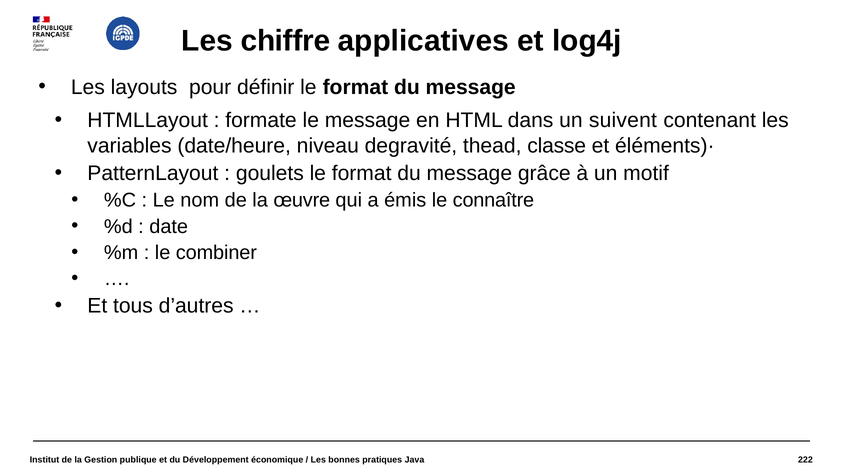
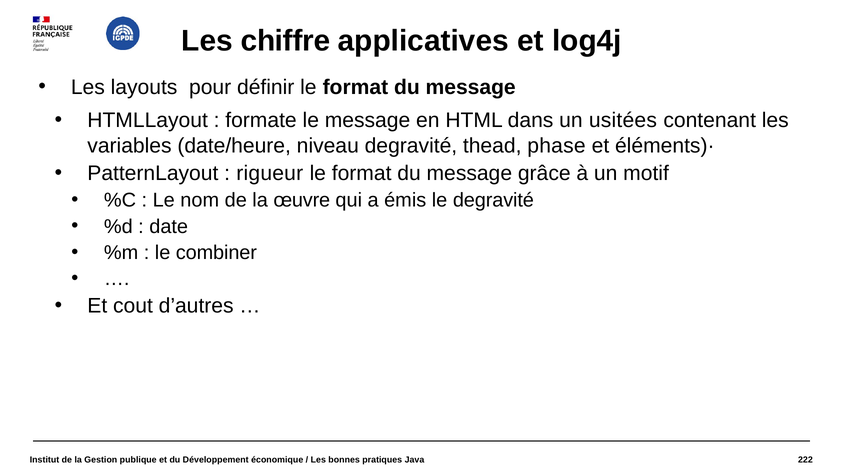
suivent: suivent -> usitées
classe: classe -> phase
goulets: goulets -> rigueur
le connaître: connaître -> degravité
tous: tous -> cout
